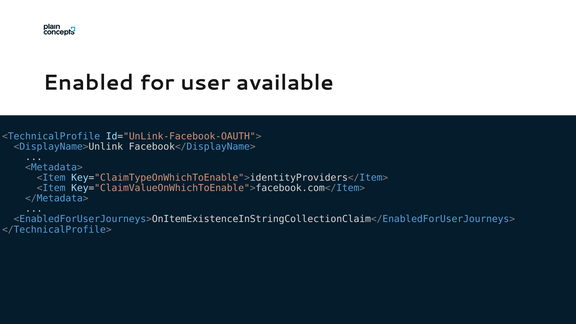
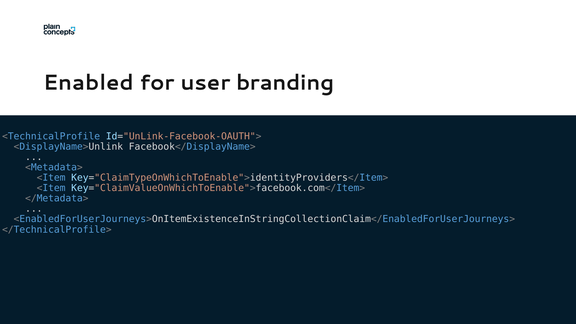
available: available -> branding
